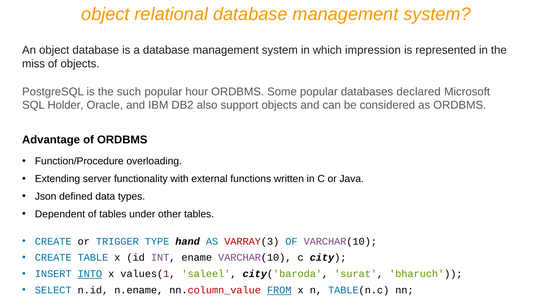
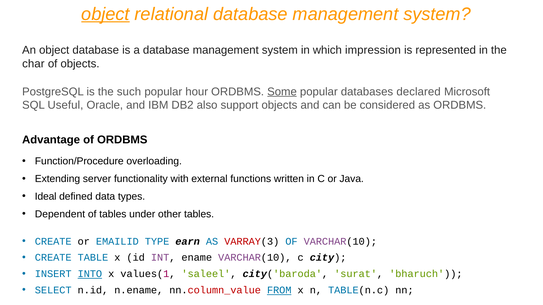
object at (105, 14) underline: none -> present
miss: miss -> char
Some underline: none -> present
Holder: Holder -> Useful
Json: Json -> Ideal
TRIGGER: TRIGGER -> EMAILID
hand: hand -> earn
